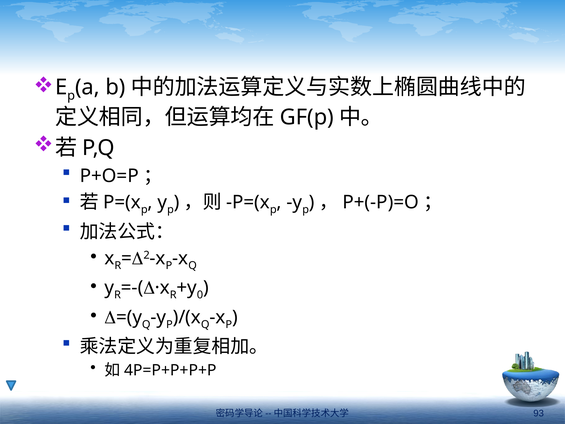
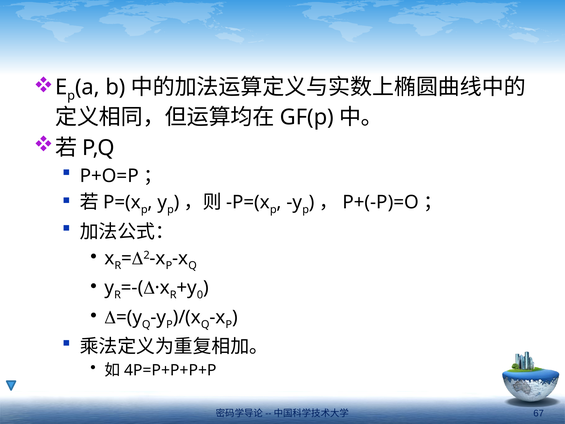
93: 93 -> 67
